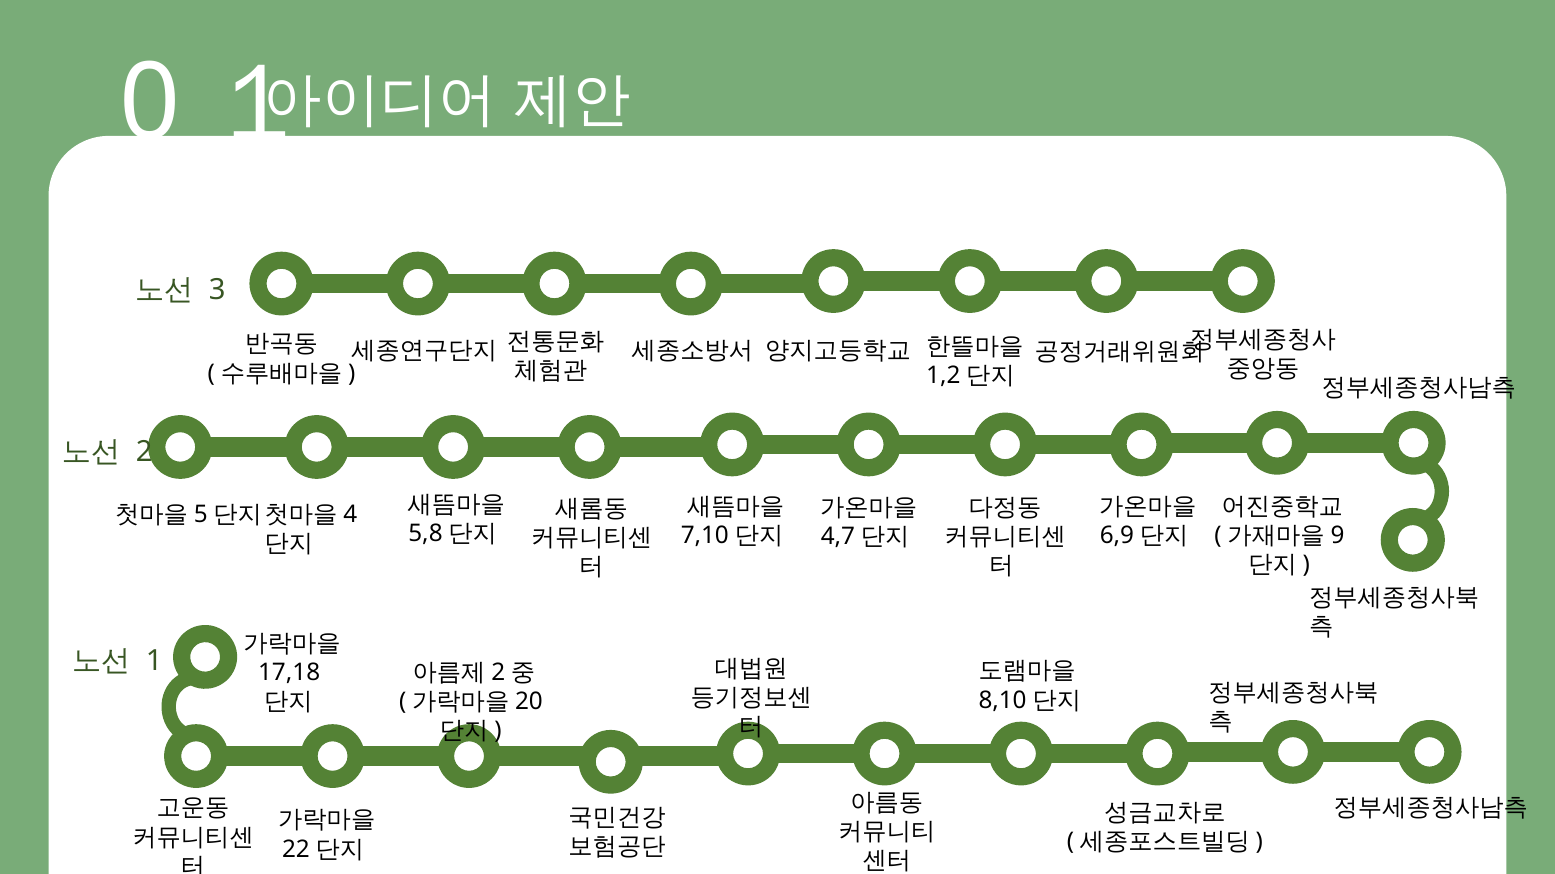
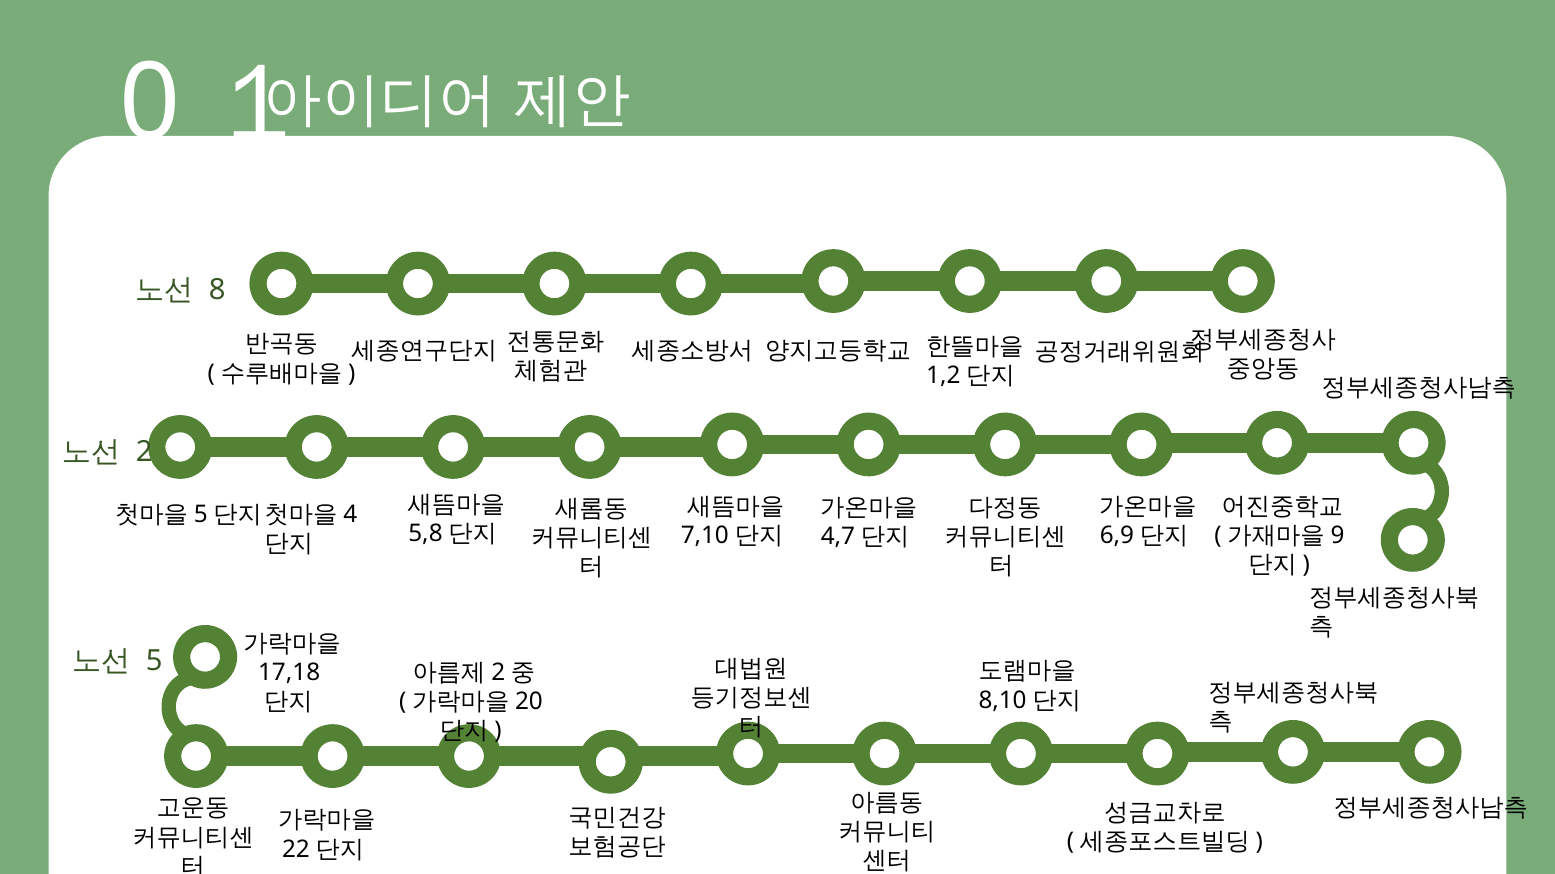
3: 3 -> 8
1: 1 -> 5
